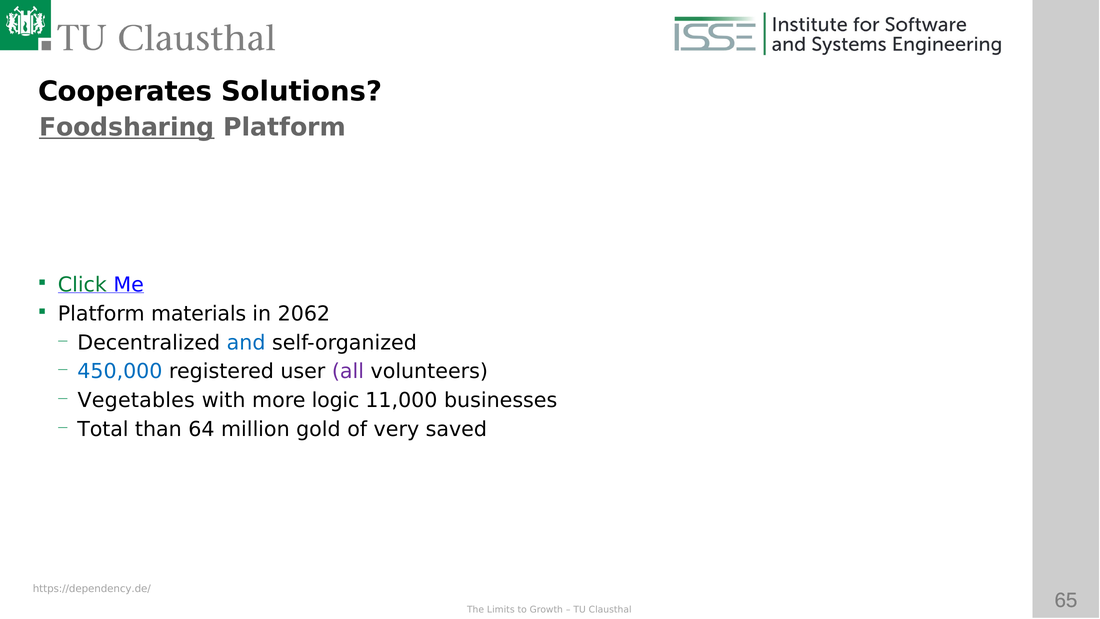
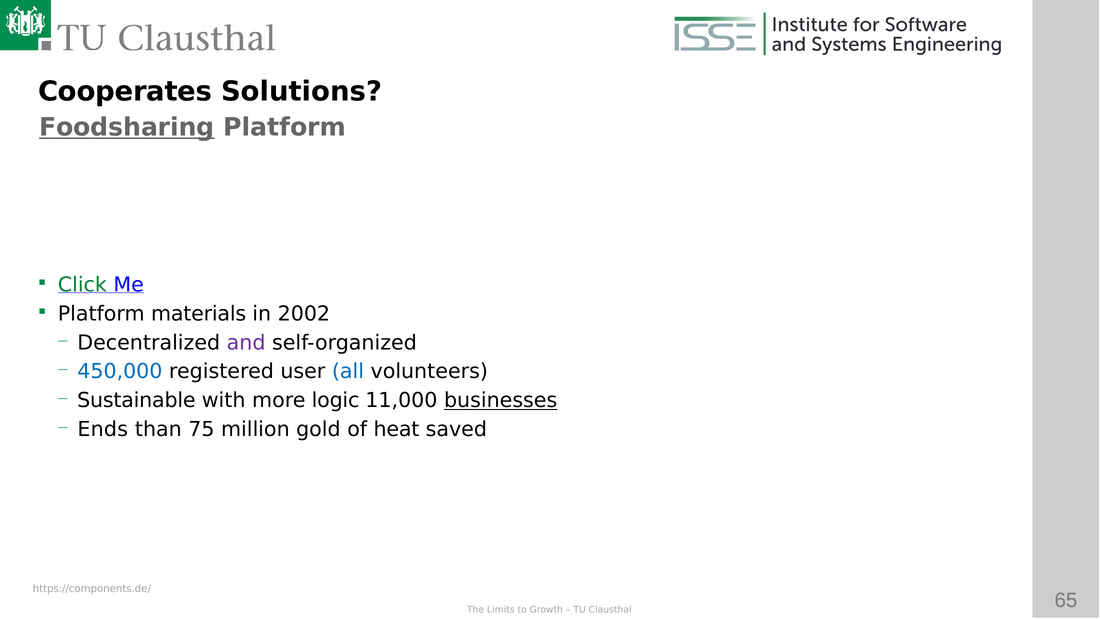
2062: 2062 -> 2002
and colour: blue -> purple
all colour: purple -> blue
Vegetables: Vegetables -> Sustainable
businesses underline: none -> present
Total: Total -> Ends
64: 64 -> 75
very: very -> heat
https://dependency.de/: https://dependency.de/ -> https://components.de/
